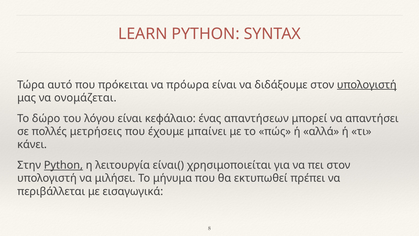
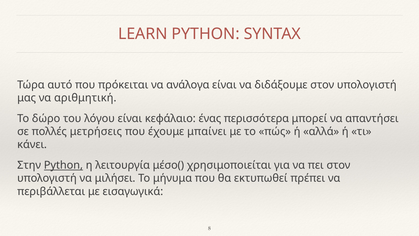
πρόωρα: πρόωρα -> ανάλογα
υπολογιστή at (367, 85) underline: present -> none
ονομάζεται: ονομάζεται -> αριθμητική
απαντήσεων: απαντήσεων -> περισσότερα
είναι(: είναι( -> μέσο(
